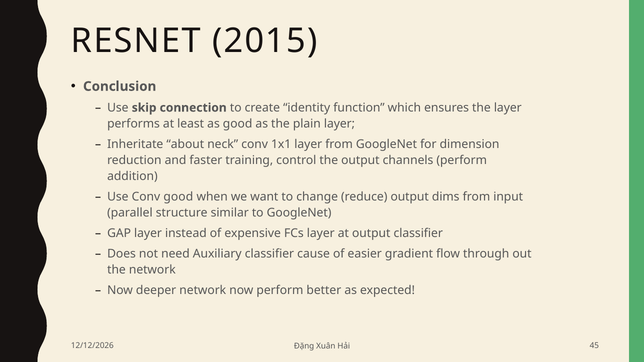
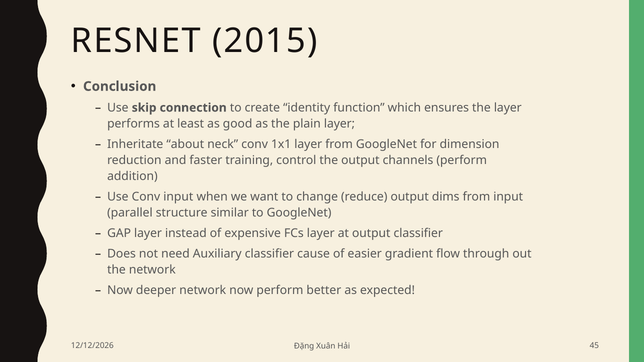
Conv good: good -> input
